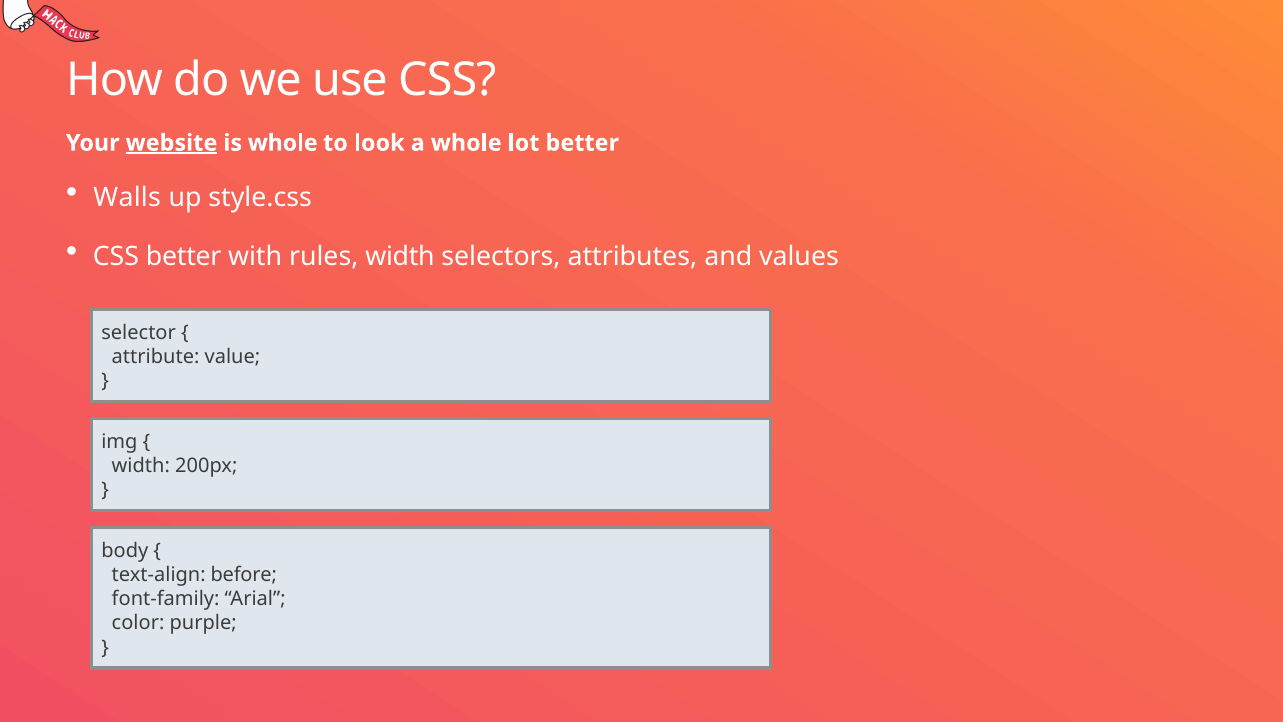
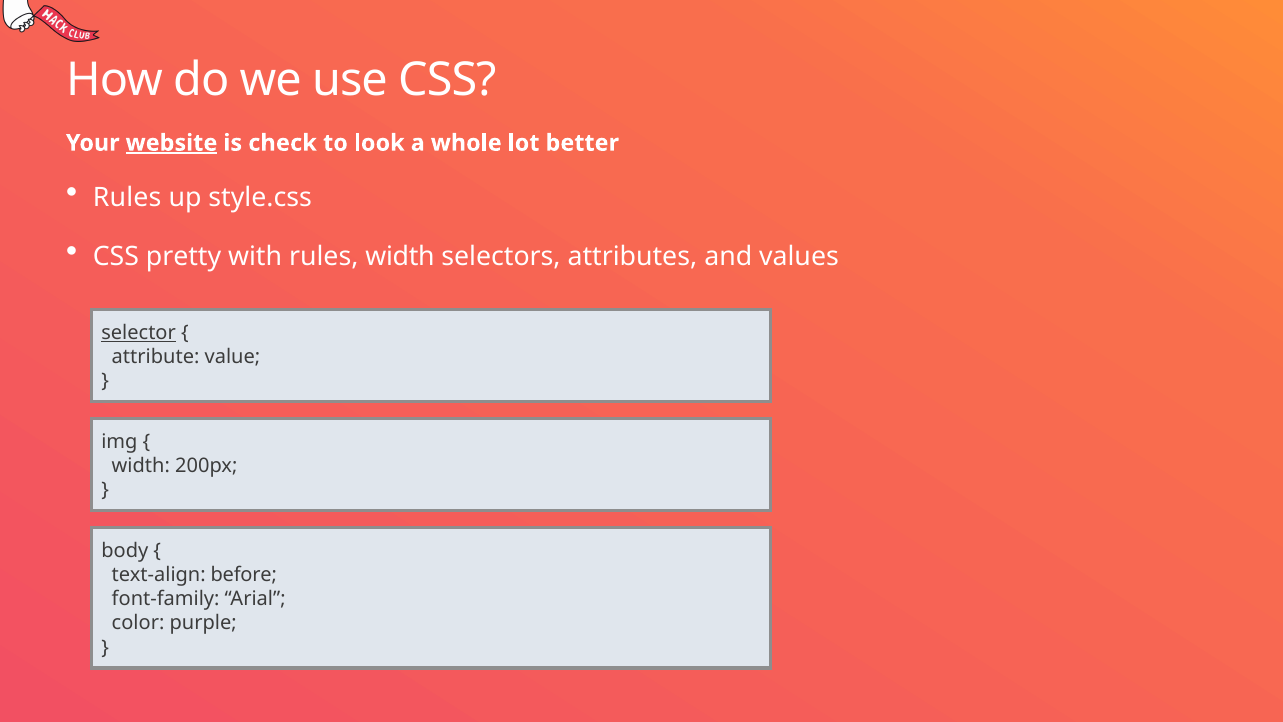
is whole: whole -> check
Walls at (127, 197): Walls -> Rules
CSS better: better -> pretty
selector underline: none -> present
